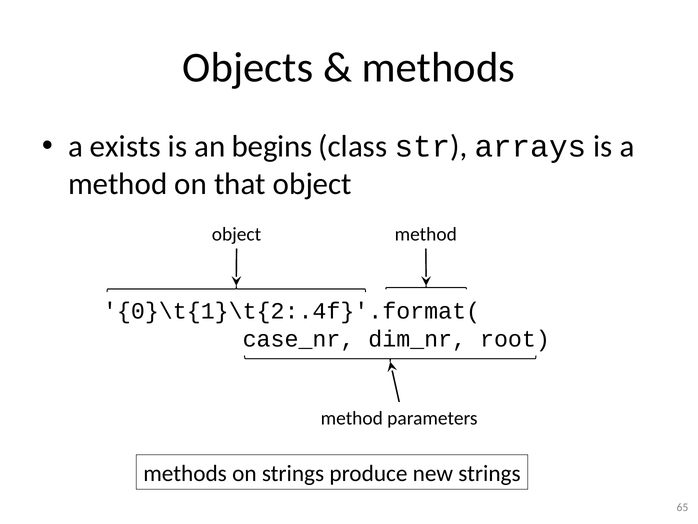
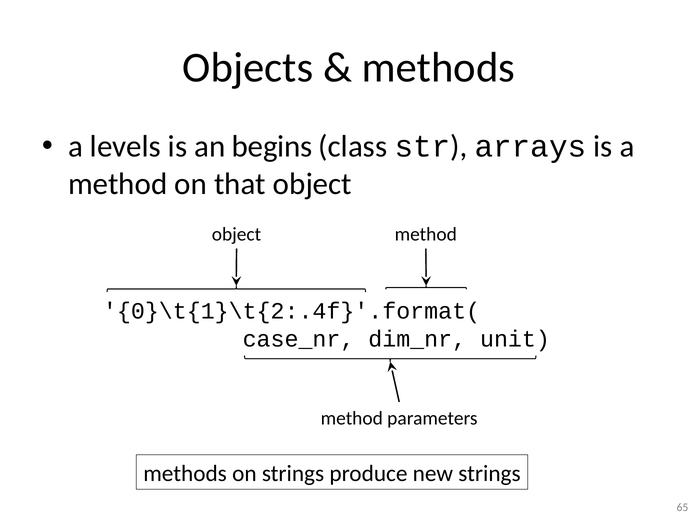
exists: exists -> levels
root: root -> unit
